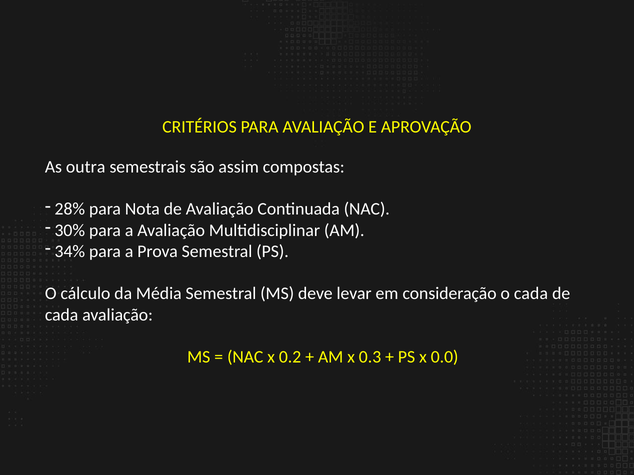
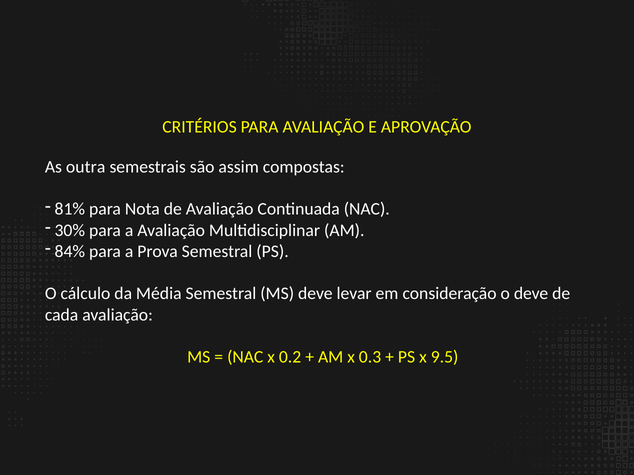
28%: 28% -> 81%
34%: 34% -> 84%
o cada: cada -> deve
0.0: 0.0 -> 9.5
